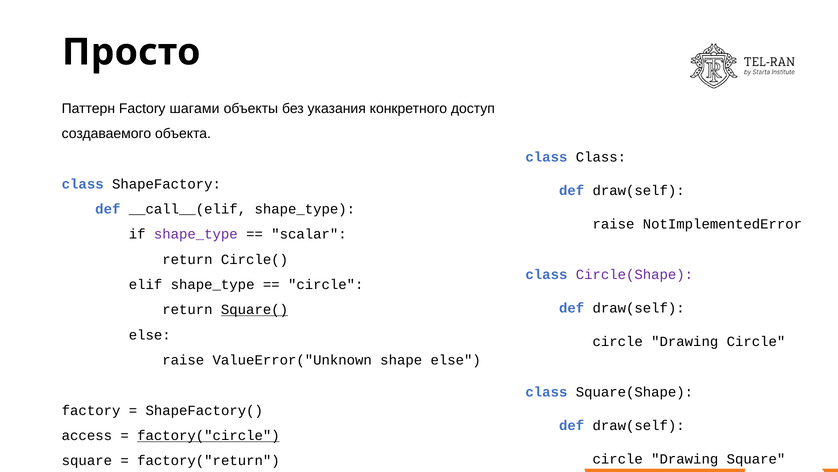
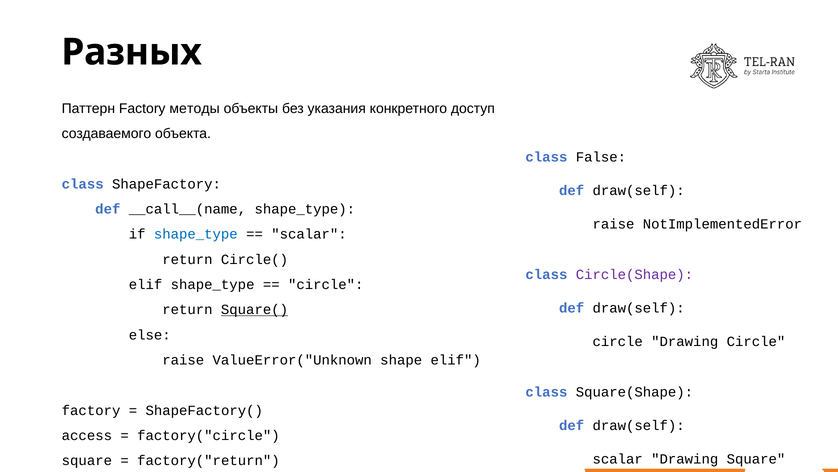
Просто: Просто -> Разных
шагами: шагами -> методы
class Class: Class -> False
__call__(elif: __call__(elif -> __call__(name
shape_type at (196, 234) colour: purple -> blue
shape else: else -> elif
factory("circle underline: present -> none
circle at (618, 459): circle -> scalar
